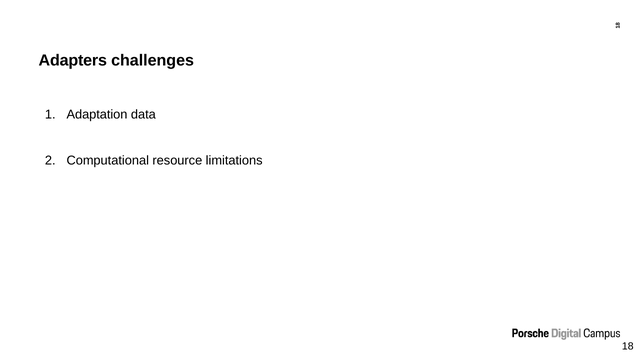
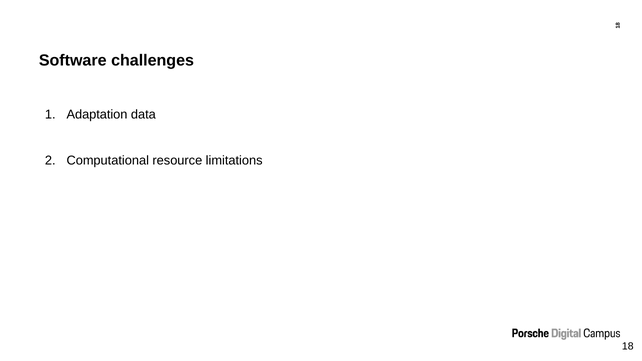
Adapters: Adapters -> Software
